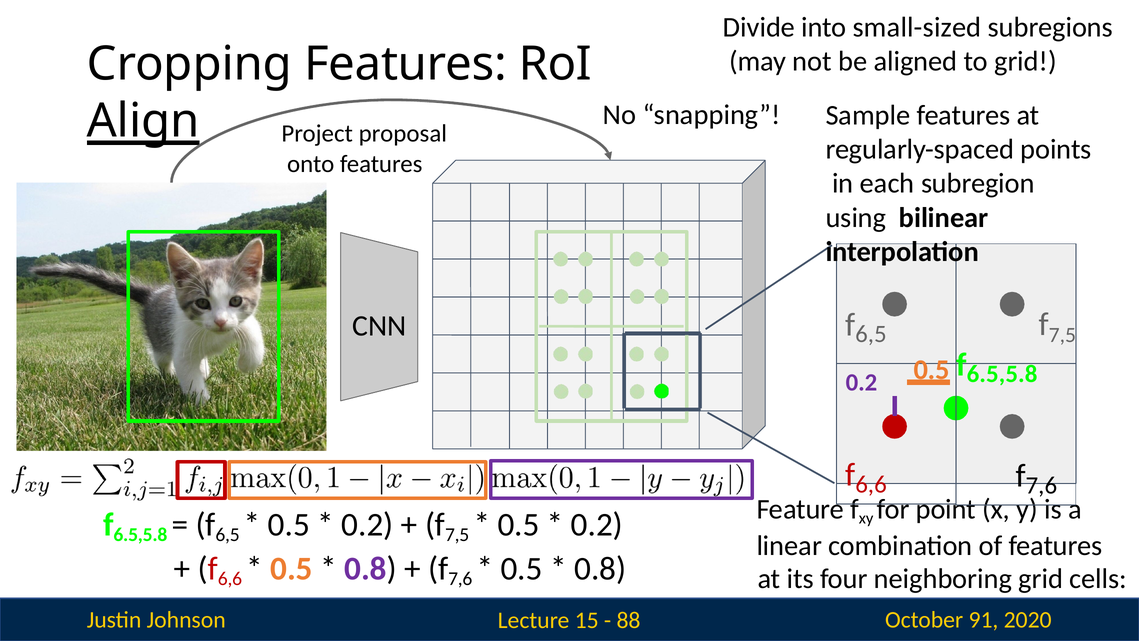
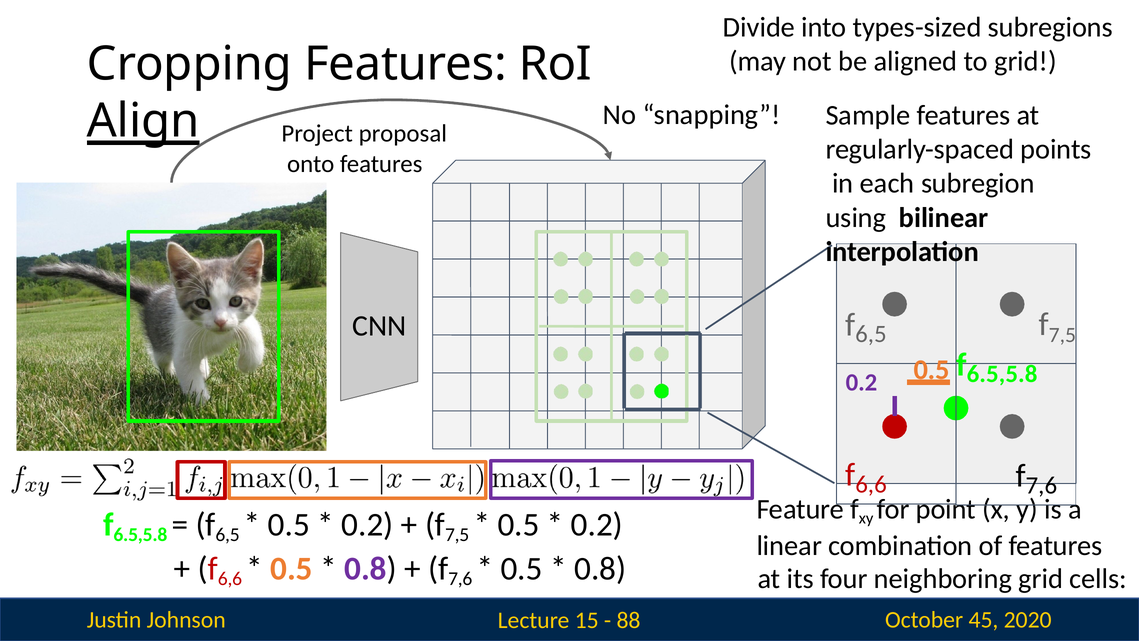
small-sized: small-sized -> types-sized
91: 91 -> 45
